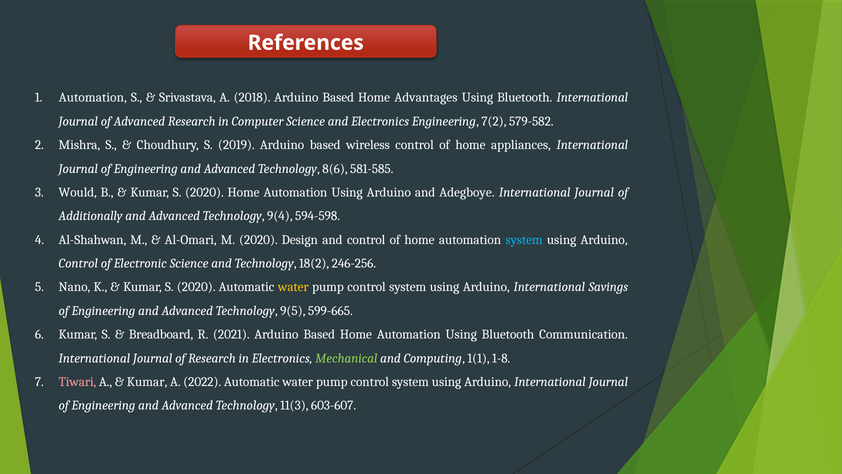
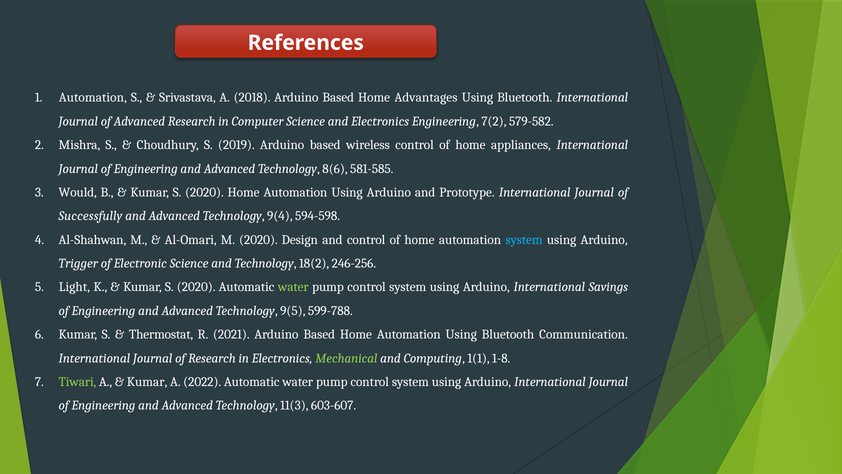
Adegboye: Adegboye -> Prototype
Additionally: Additionally -> Successfully
Control at (78, 263): Control -> Trigger
Nano: Nano -> Light
water at (293, 287) colour: yellow -> light green
599-665: 599-665 -> 599-788
Breadboard: Breadboard -> Thermostat
Tiwari colour: pink -> light green
